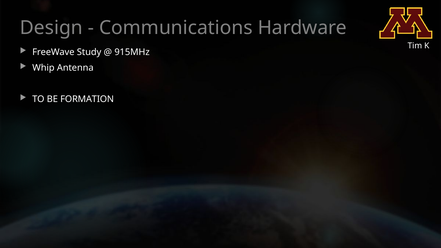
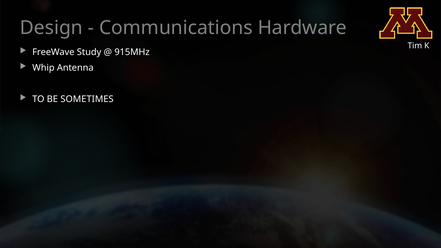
FORMATION: FORMATION -> SOMETIMES
